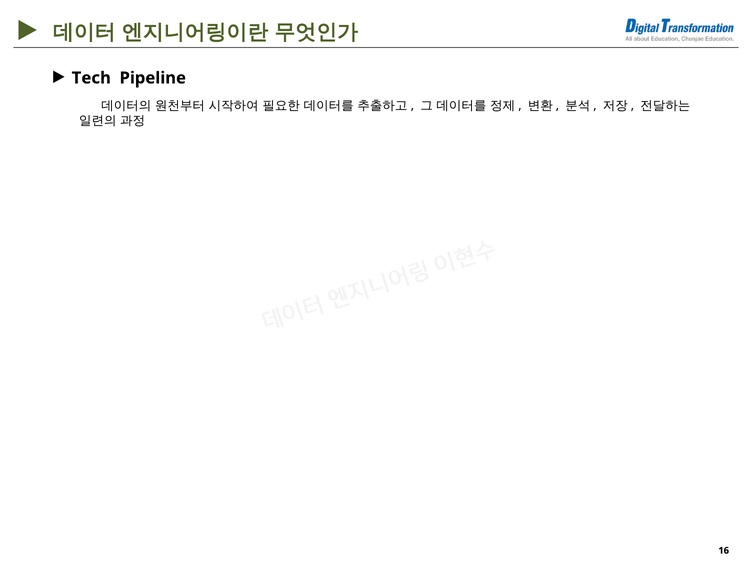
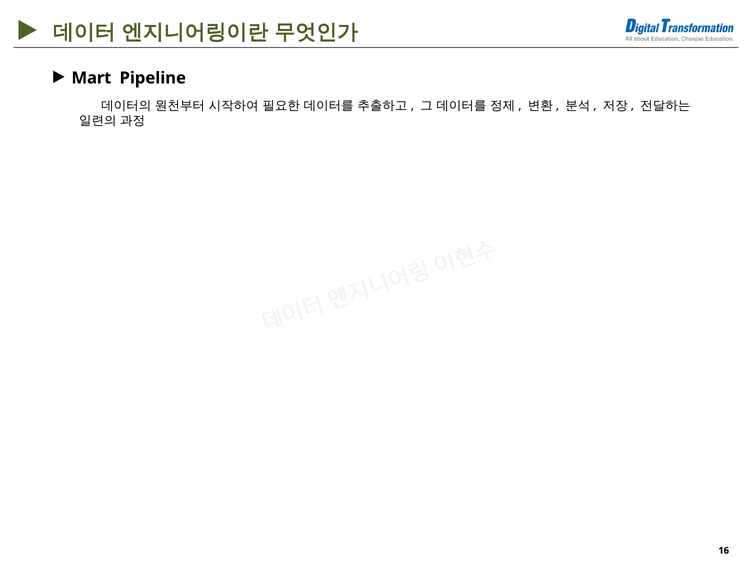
Tech: Tech -> Mart
